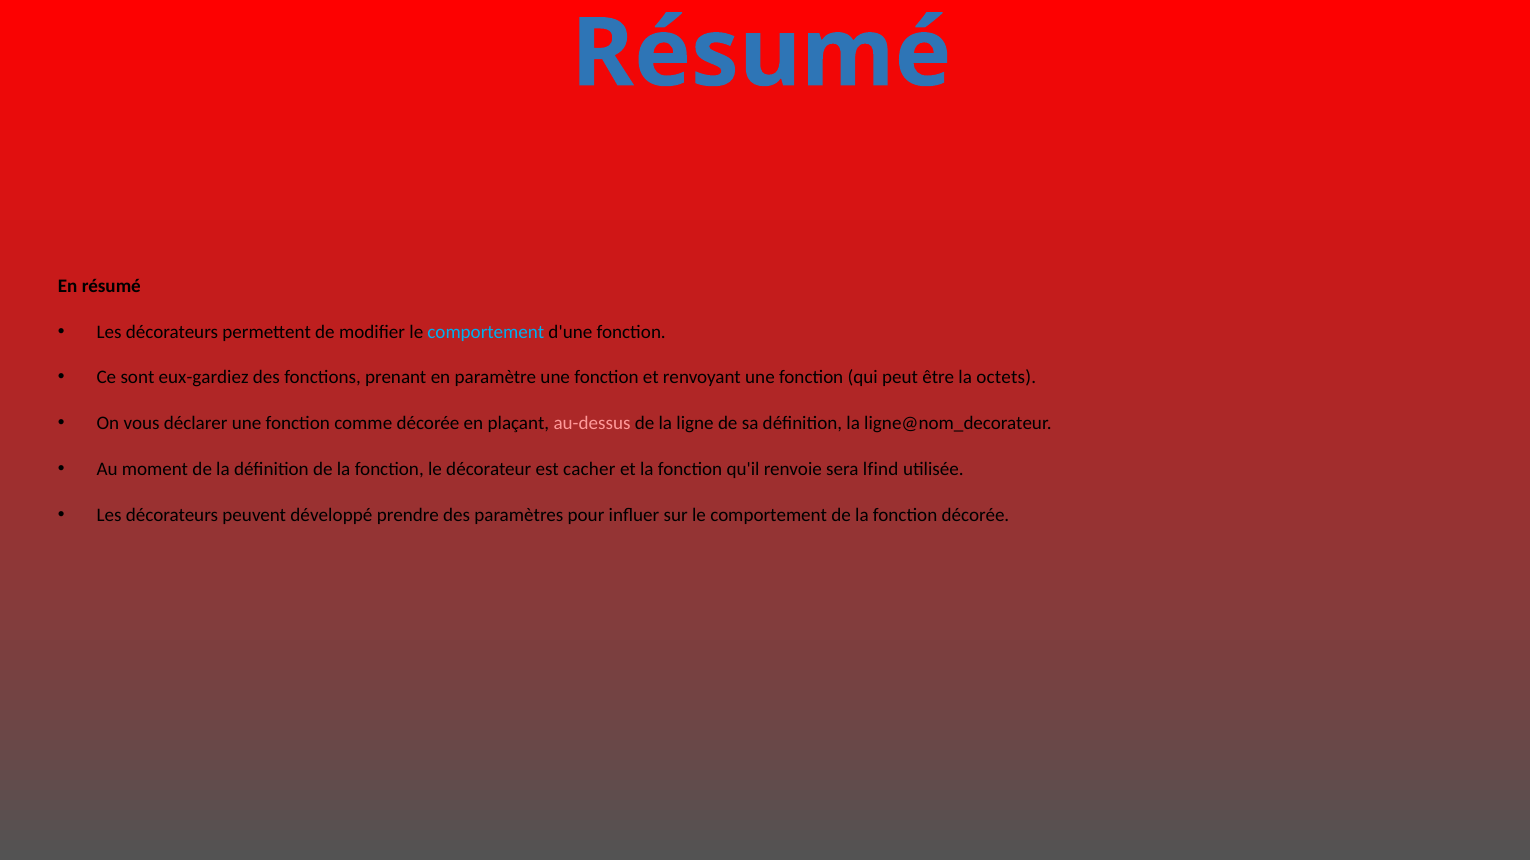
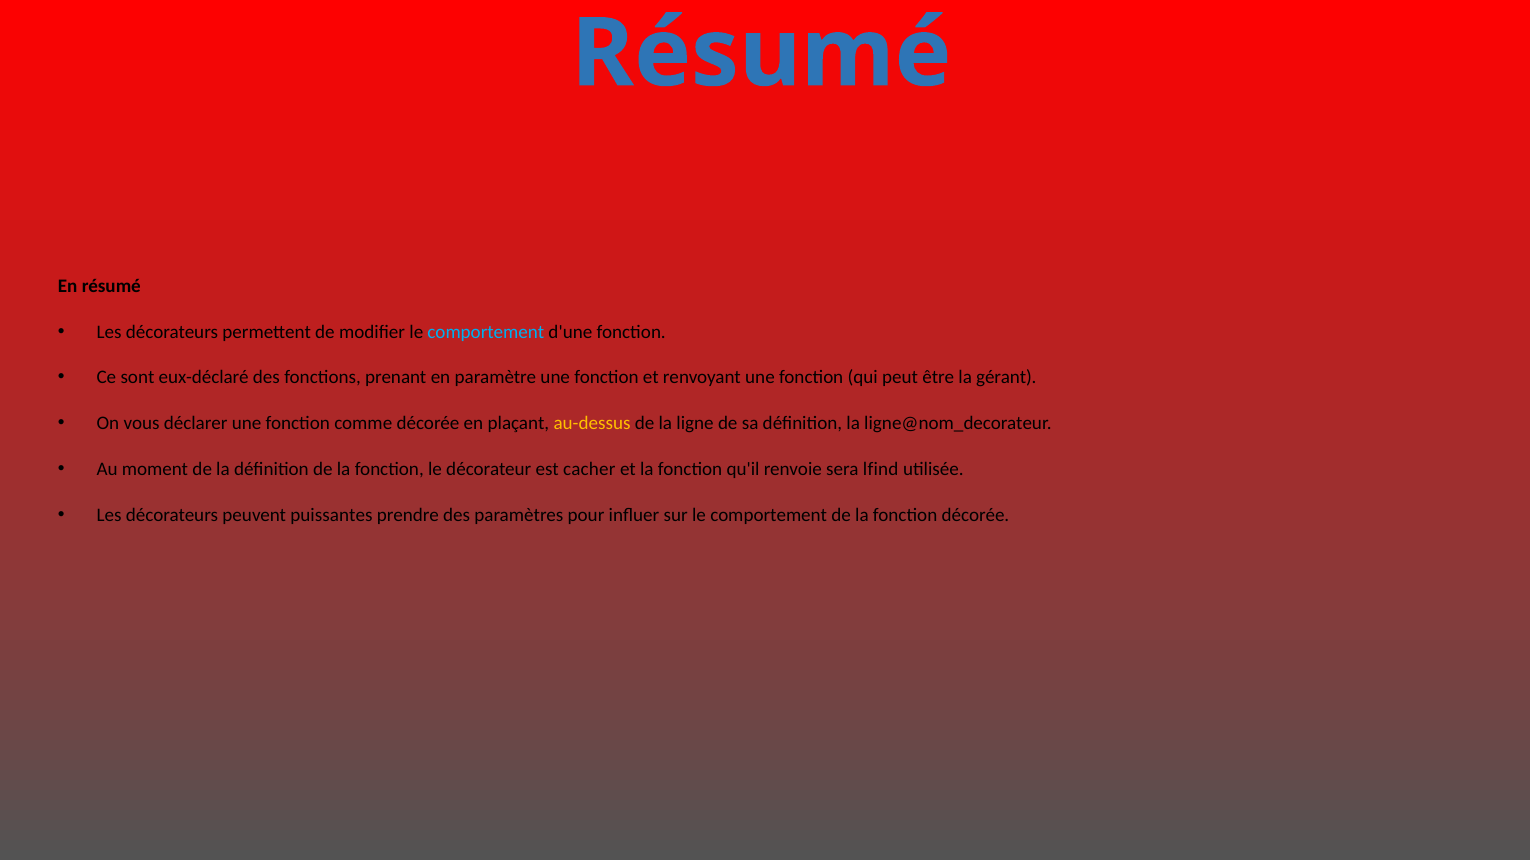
eux-gardiez: eux-gardiez -> eux-déclaré
octets: octets -> gérant
au-dessus colour: pink -> yellow
développé: développé -> puissantes
